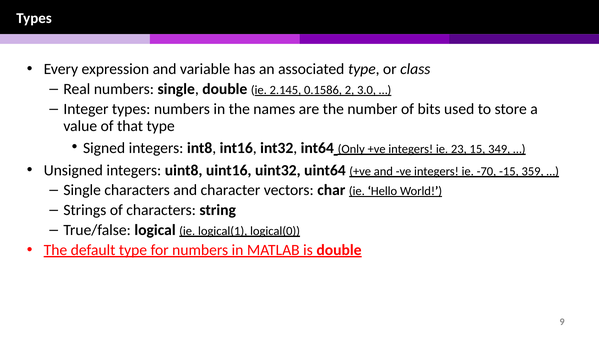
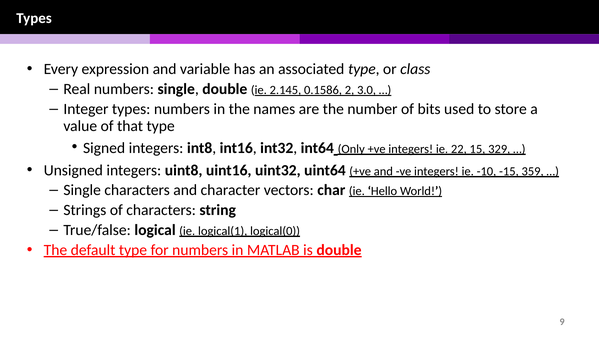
23: 23 -> 22
349: 349 -> 329
-70: -70 -> -10
